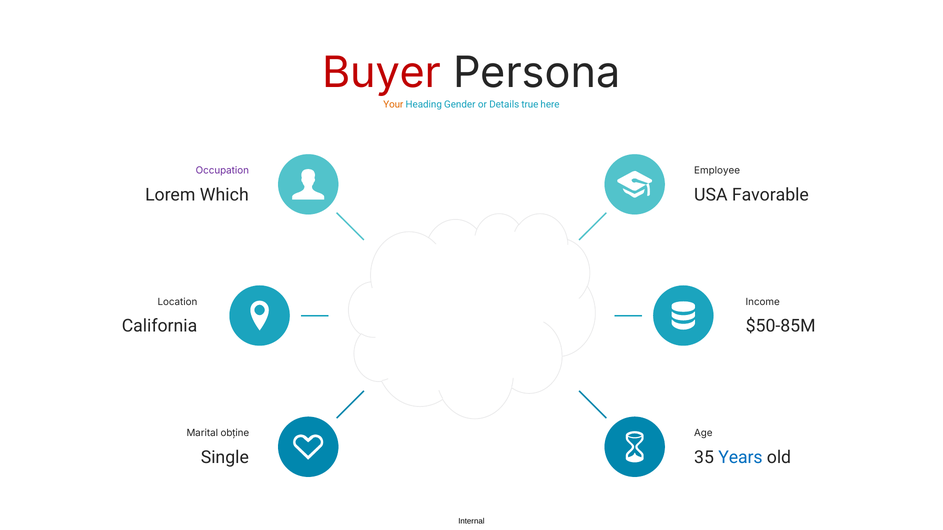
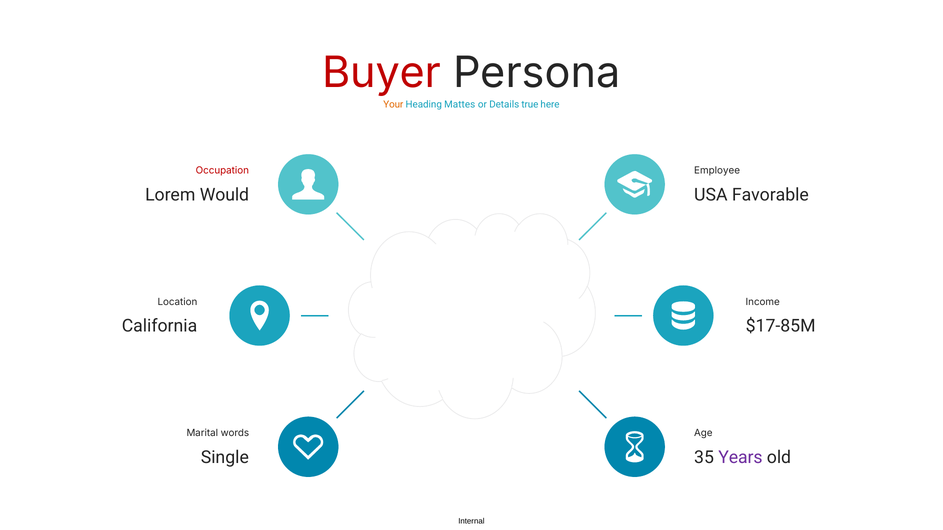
Gender: Gender -> Mattes
Occupation colour: purple -> red
Which: Which -> Would
$50-85M: $50-85M -> $17-85M
obține: obține -> words
Years colour: blue -> purple
